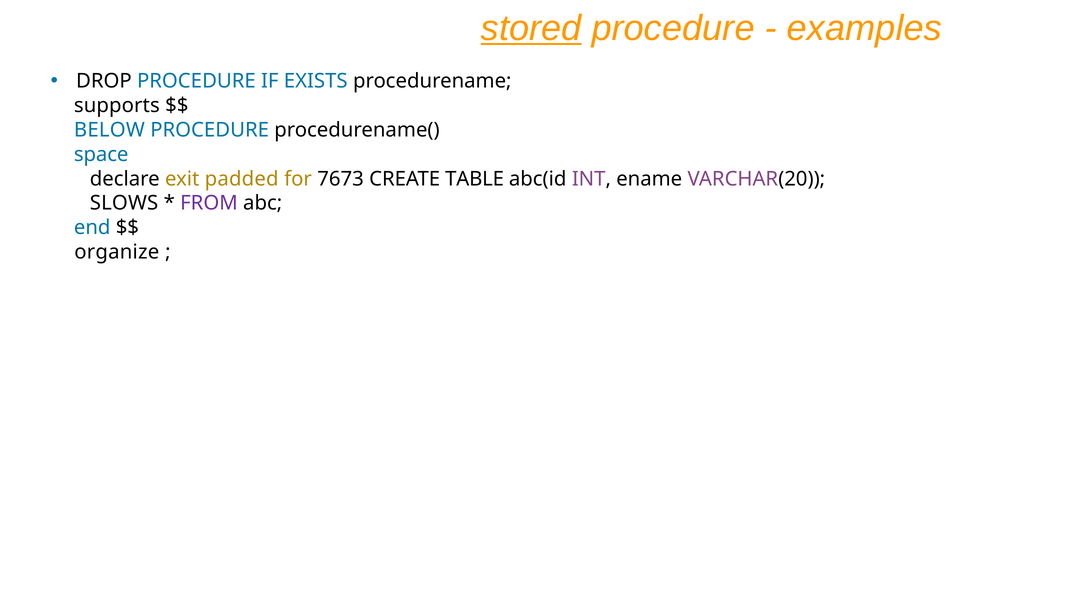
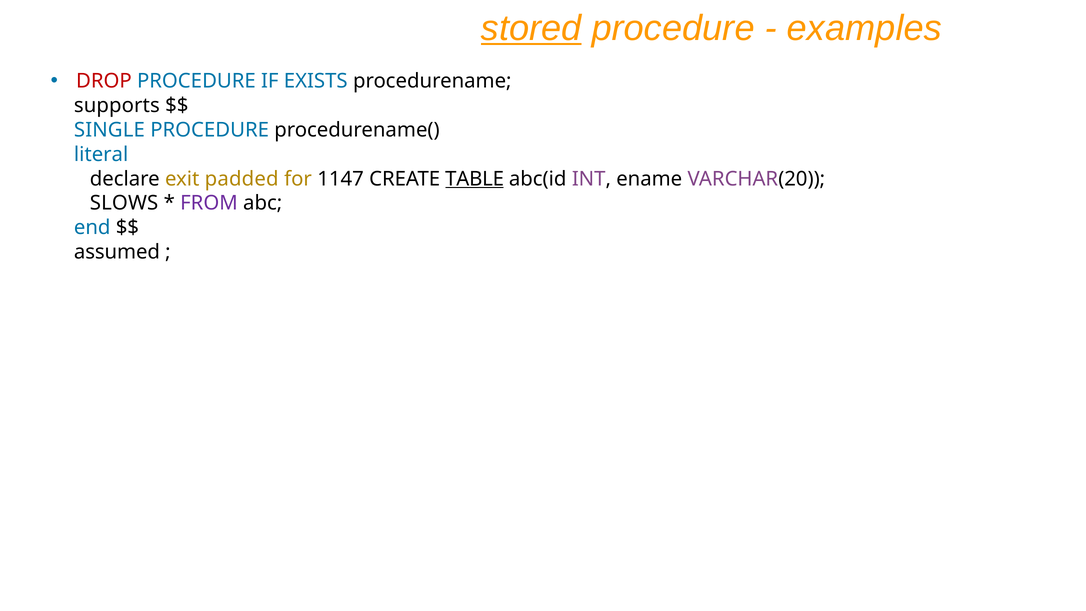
DROP colour: black -> red
BELOW: BELOW -> SINGLE
space: space -> literal
7673: 7673 -> 1147
TABLE underline: none -> present
organize: organize -> assumed
